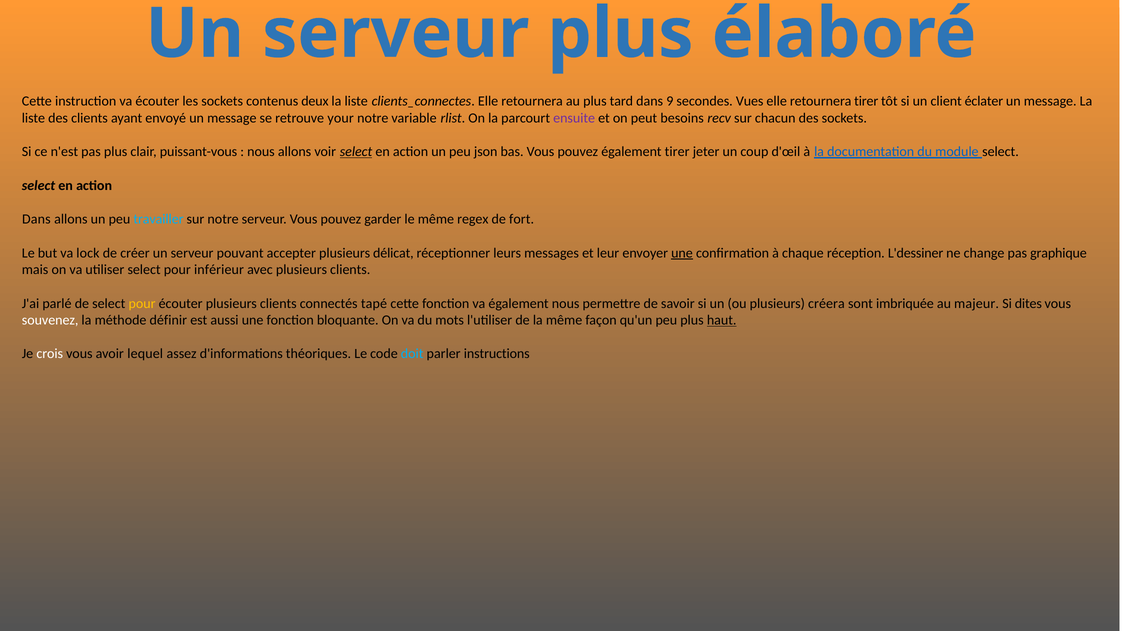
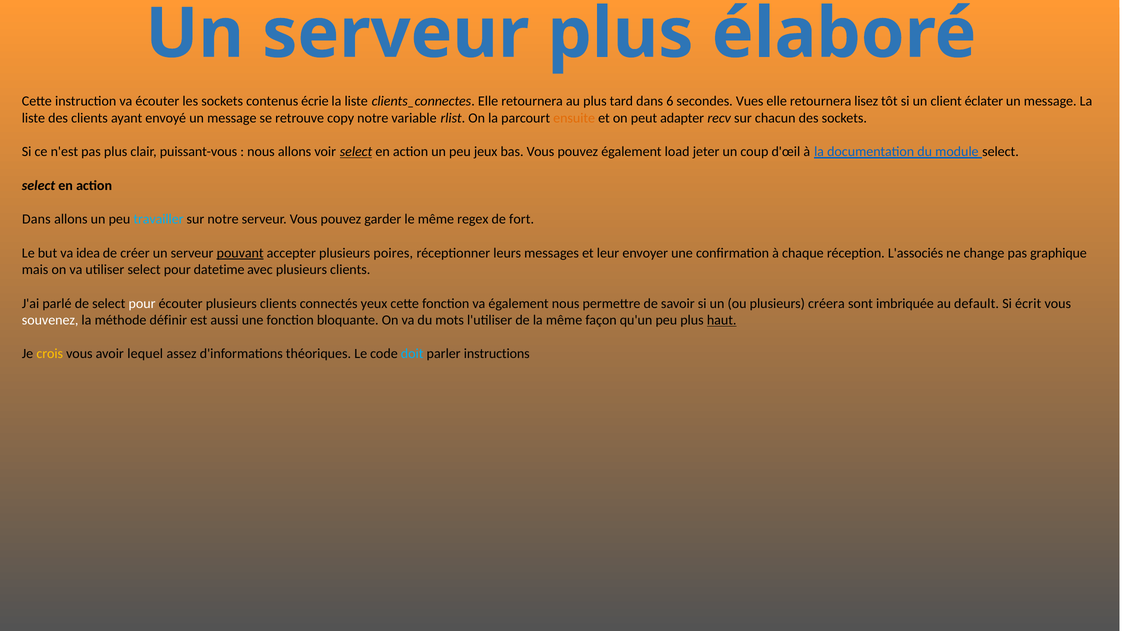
deux: deux -> écrie
9: 9 -> 6
retournera tirer: tirer -> lisez
your: your -> copy
ensuite colour: purple -> orange
besoins: besoins -> adapter
json: json -> jeux
également tirer: tirer -> load
lock: lock -> idea
pouvant underline: none -> present
délicat: délicat -> poires
une at (682, 253) underline: present -> none
L'dessiner: L'dessiner -> L'associés
inférieur: inférieur -> datetime
pour at (142, 303) colour: yellow -> white
tapé: tapé -> yeux
majeur: majeur -> default
dites: dites -> écrit
crois colour: white -> yellow
